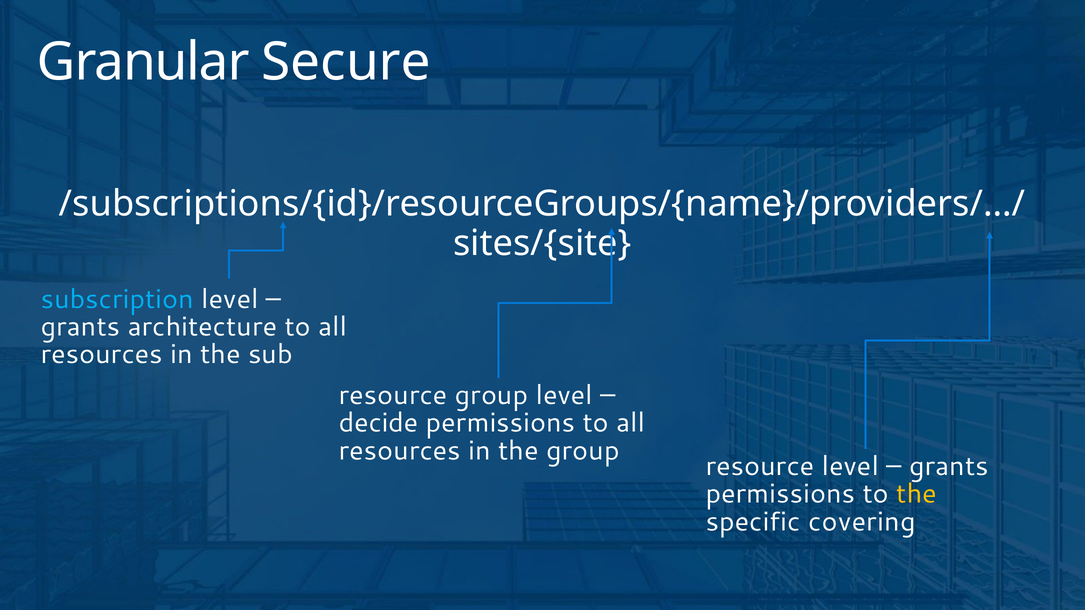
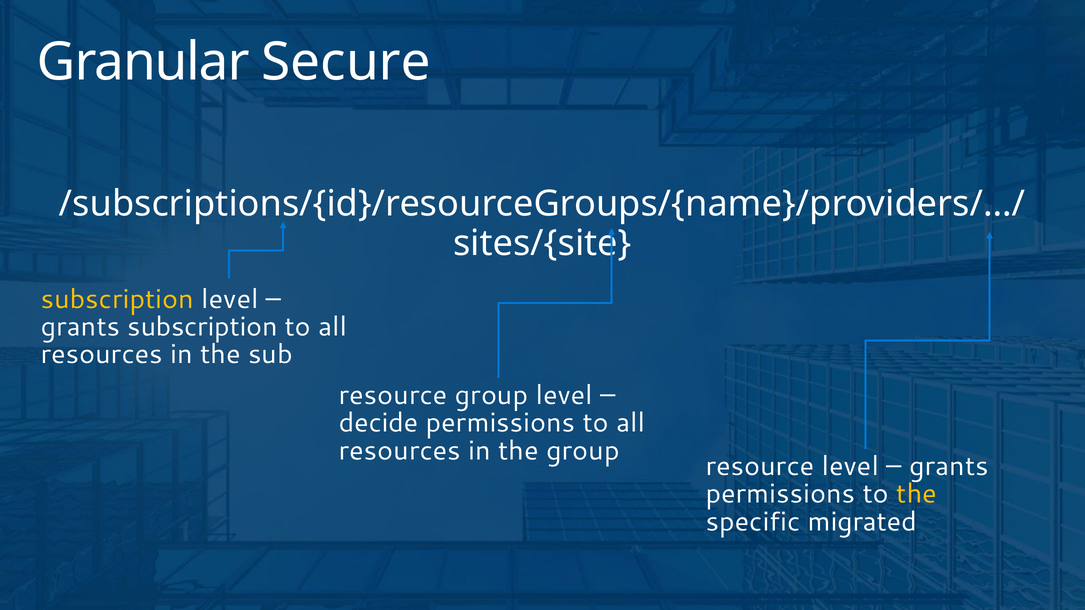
subscription at (117, 299) colour: light blue -> yellow
grants architecture: architecture -> subscription
covering: covering -> migrated
